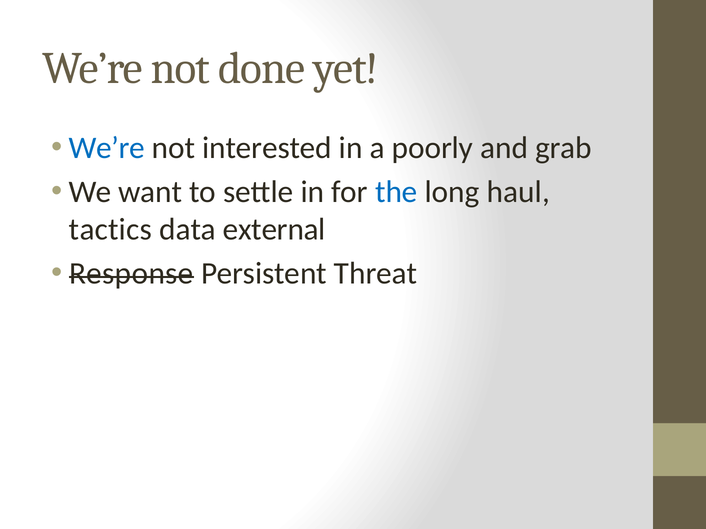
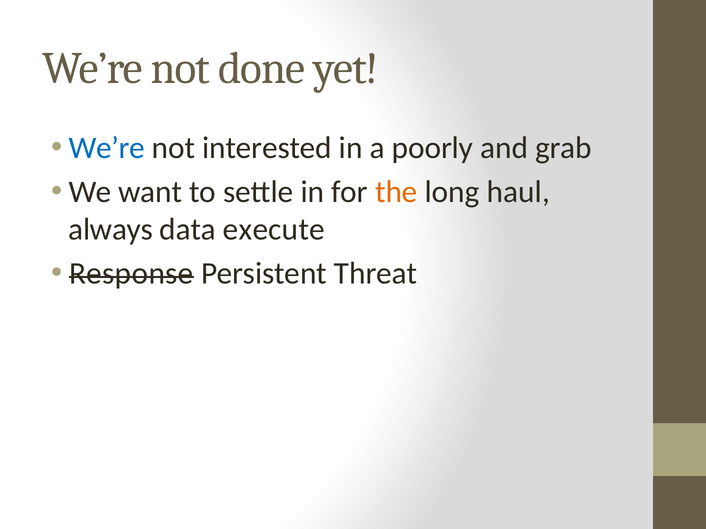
the colour: blue -> orange
tactics: tactics -> always
external: external -> execute
